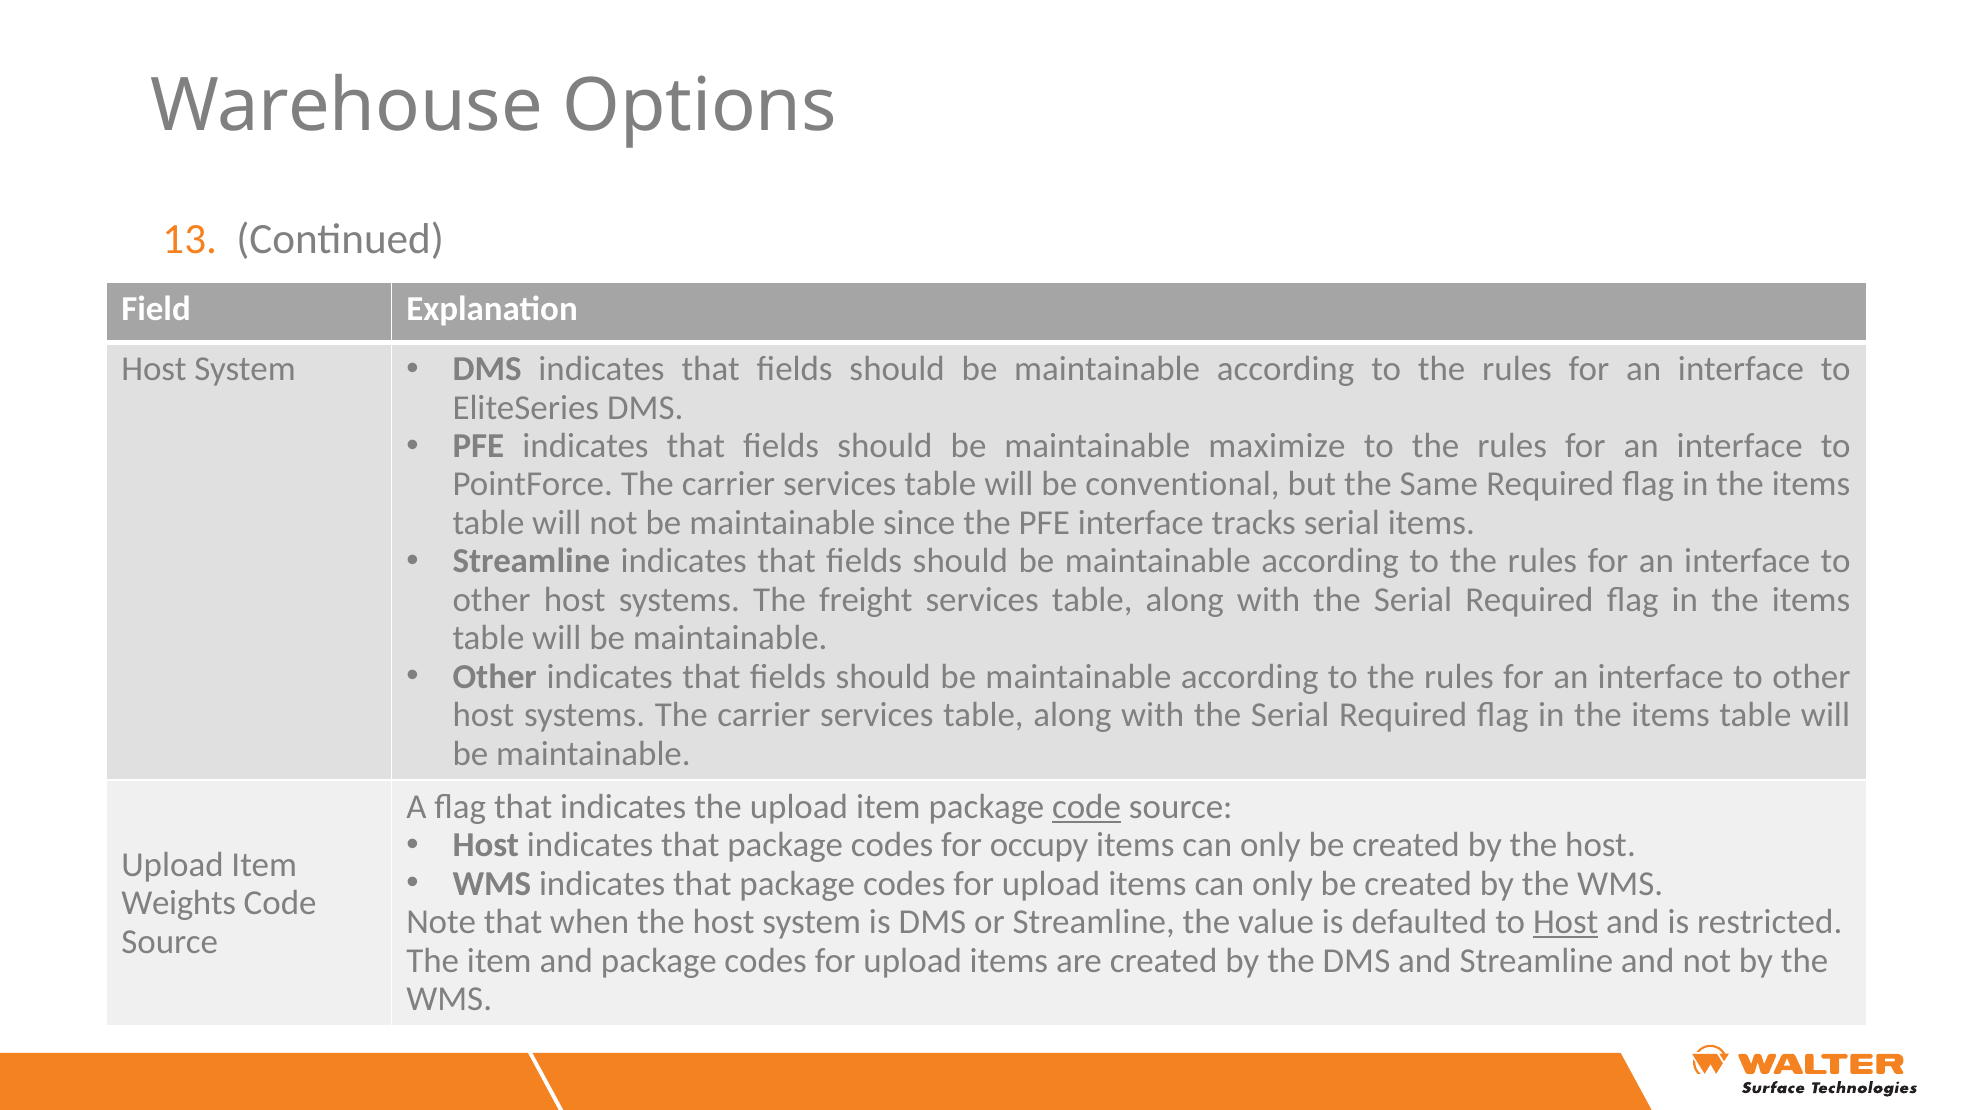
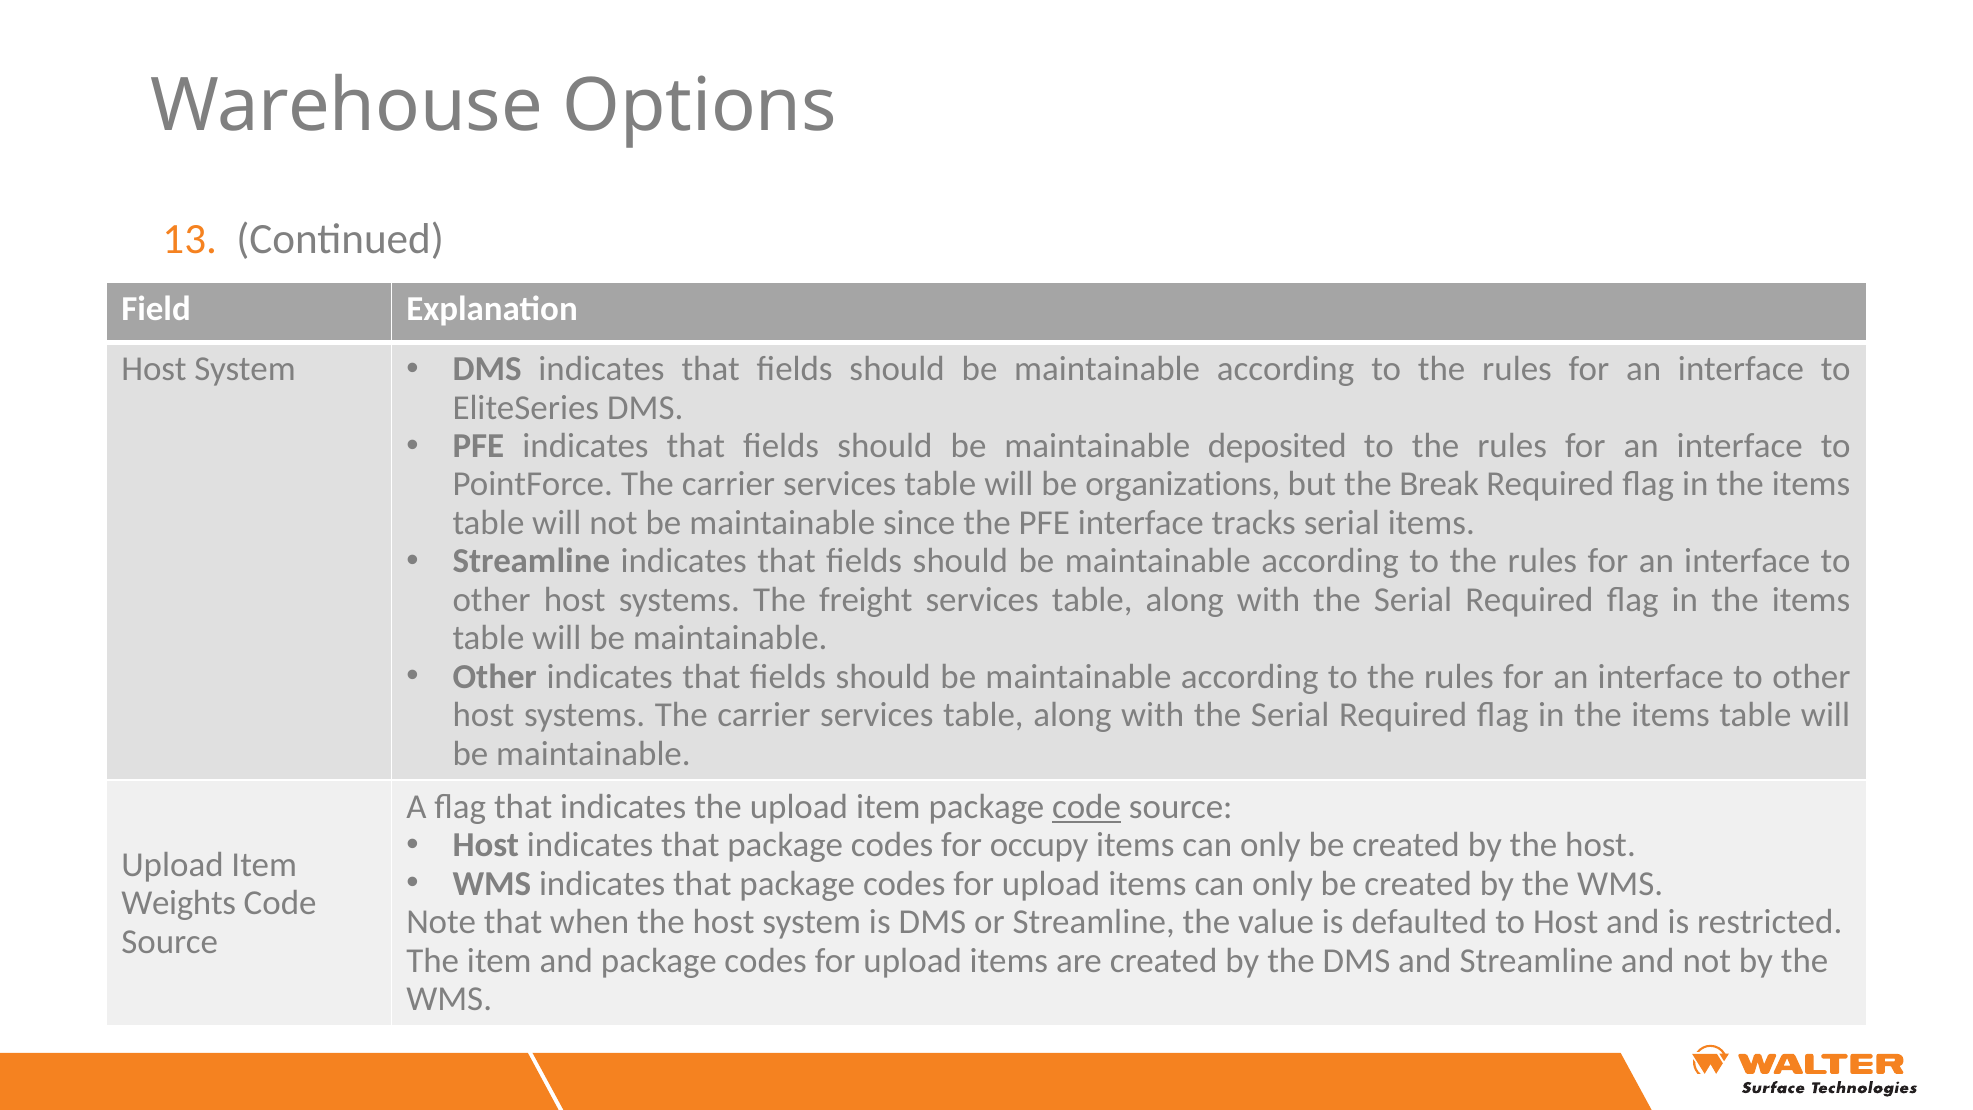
maximize: maximize -> deposited
conventional: conventional -> organizations
Same: Same -> Break
Host at (1566, 922) underline: present -> none
